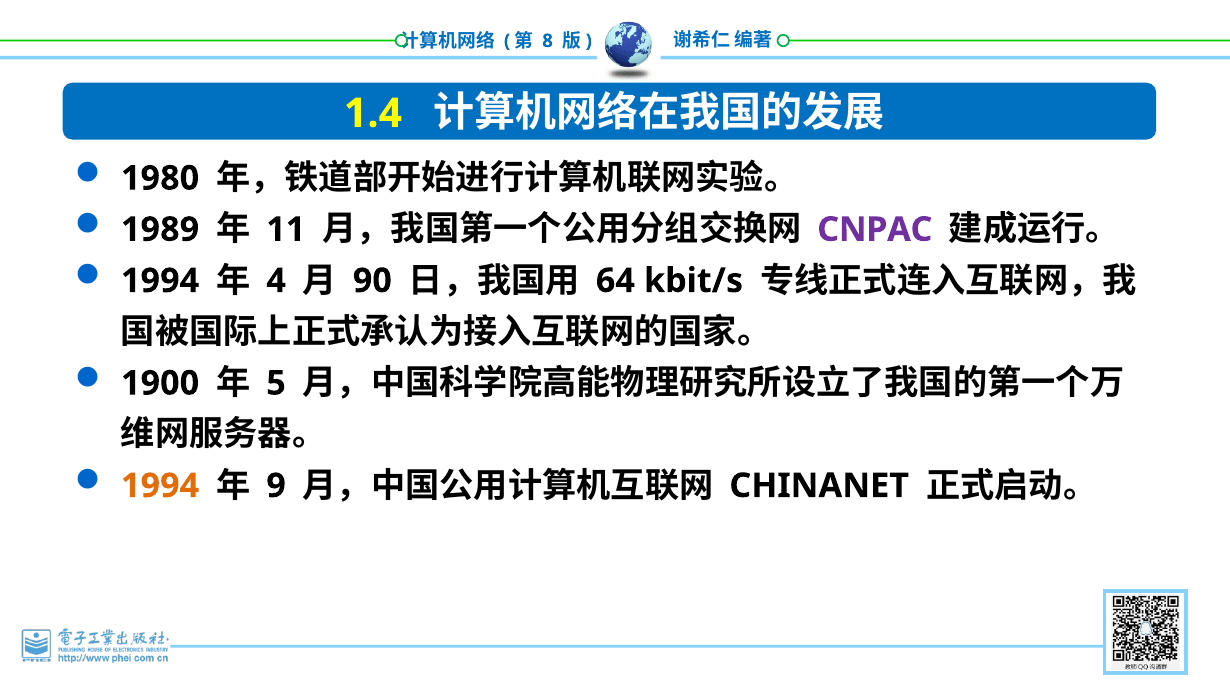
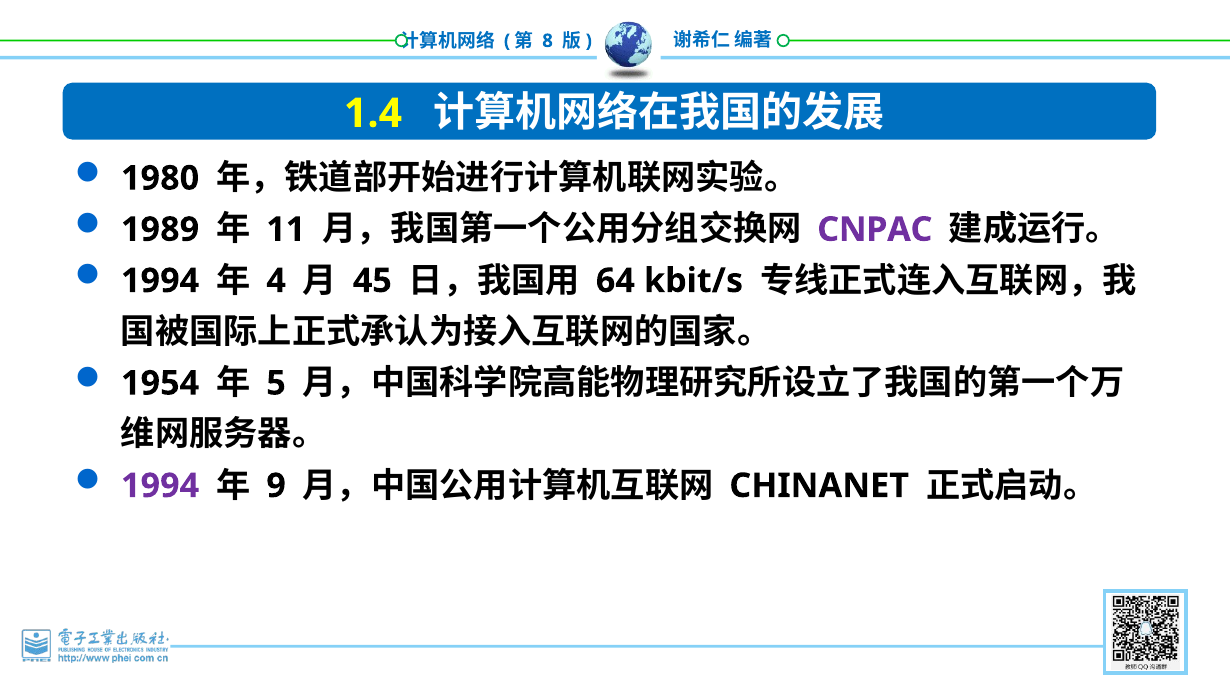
90: 90 -> 45
1900: 1900 -> 1954
1994 at (160, 486) colour: orange -> purple
